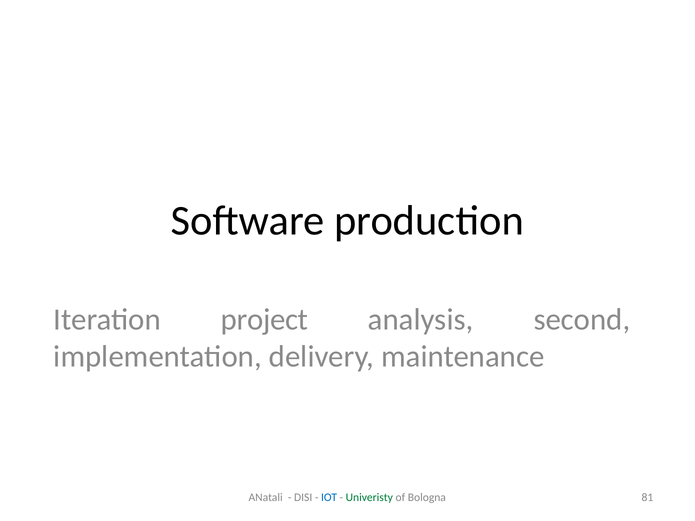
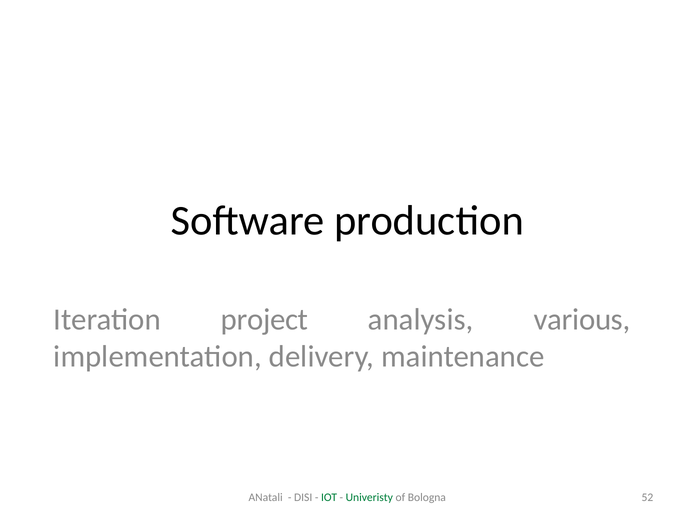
second: second -> various
IOT colour: blue -> green
81: 81 -> 52
